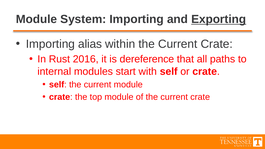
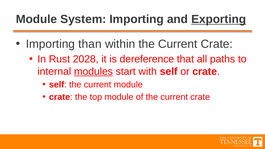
alias: alias -> than
2016: 2016 -> 2028
modules underline: none -> present
